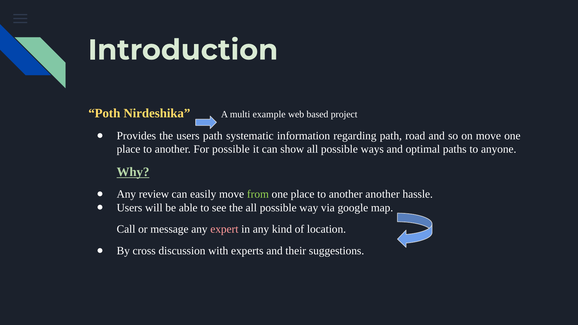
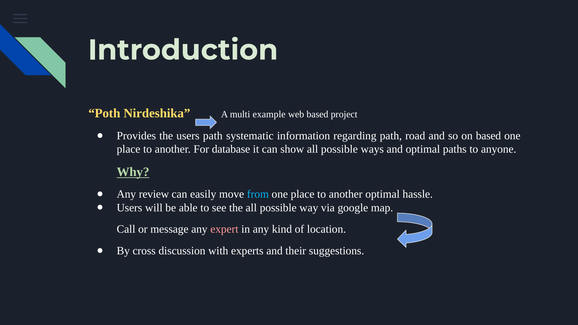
on move: move -> based
For possible: possible -> database
from colour: light green -> light blue
another another: another -> optimal
